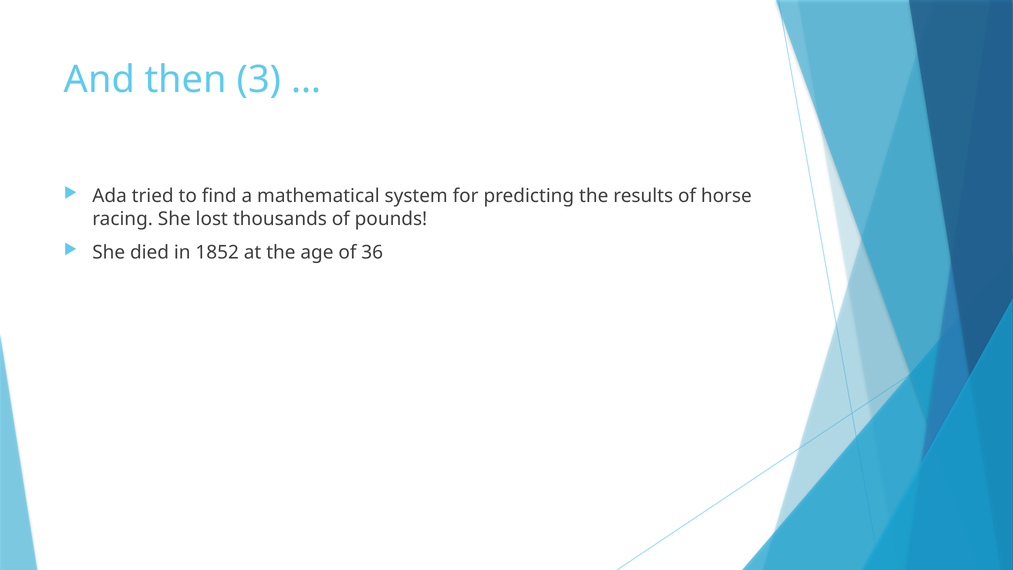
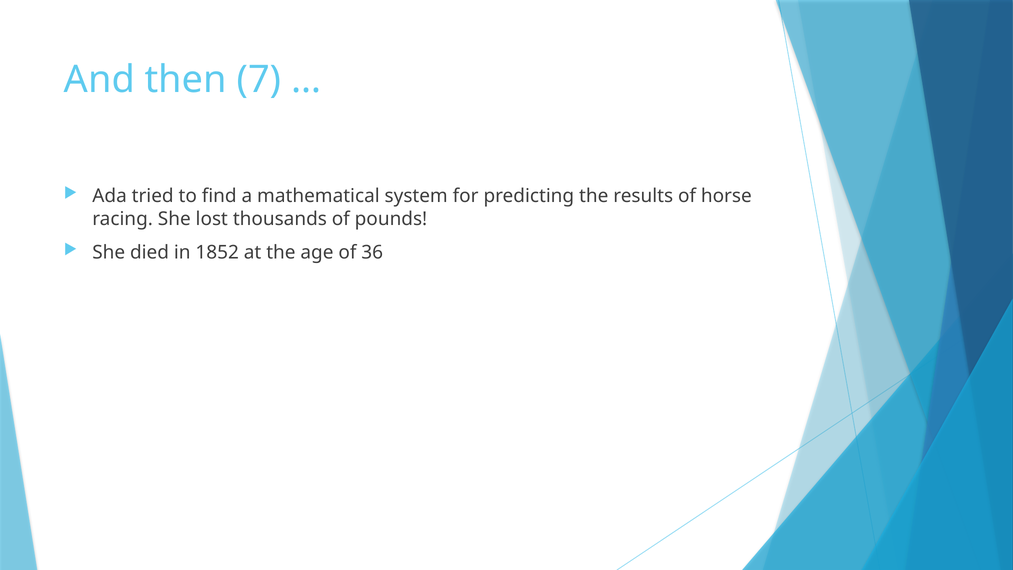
3: 3 -> 7
